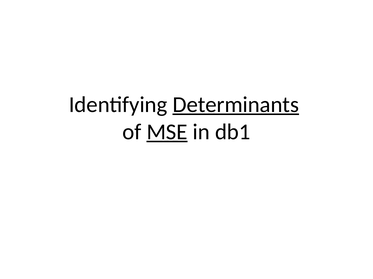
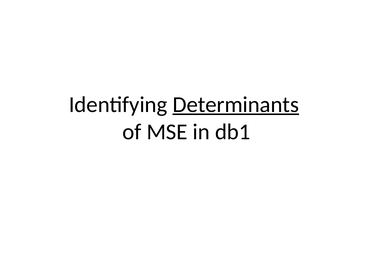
MSE underline: present -> none
